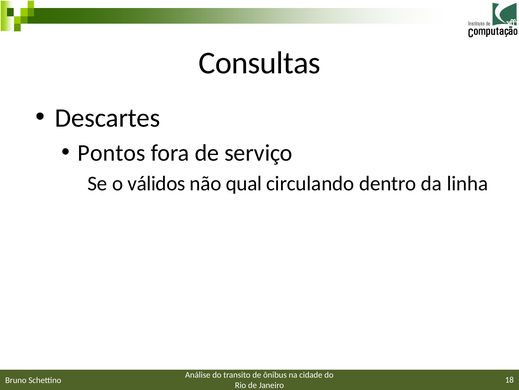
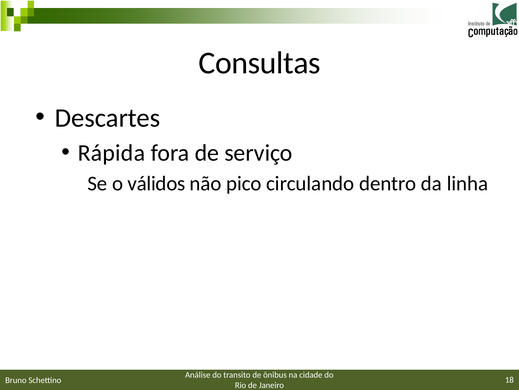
Pontos: Pontos -> Rápida
qual: qual -> pico
